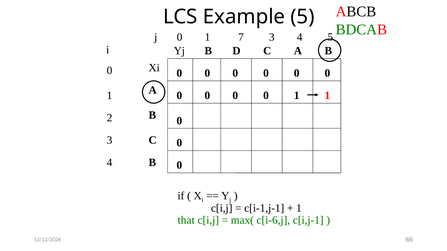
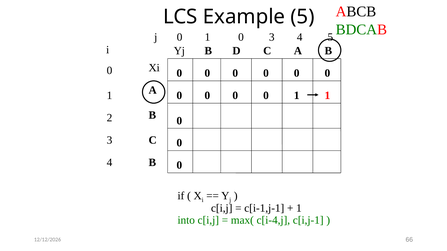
1 7: 7 -> 0
that: that -> into
c[i-6,j: c[i-6,j -> c[i-4,j
